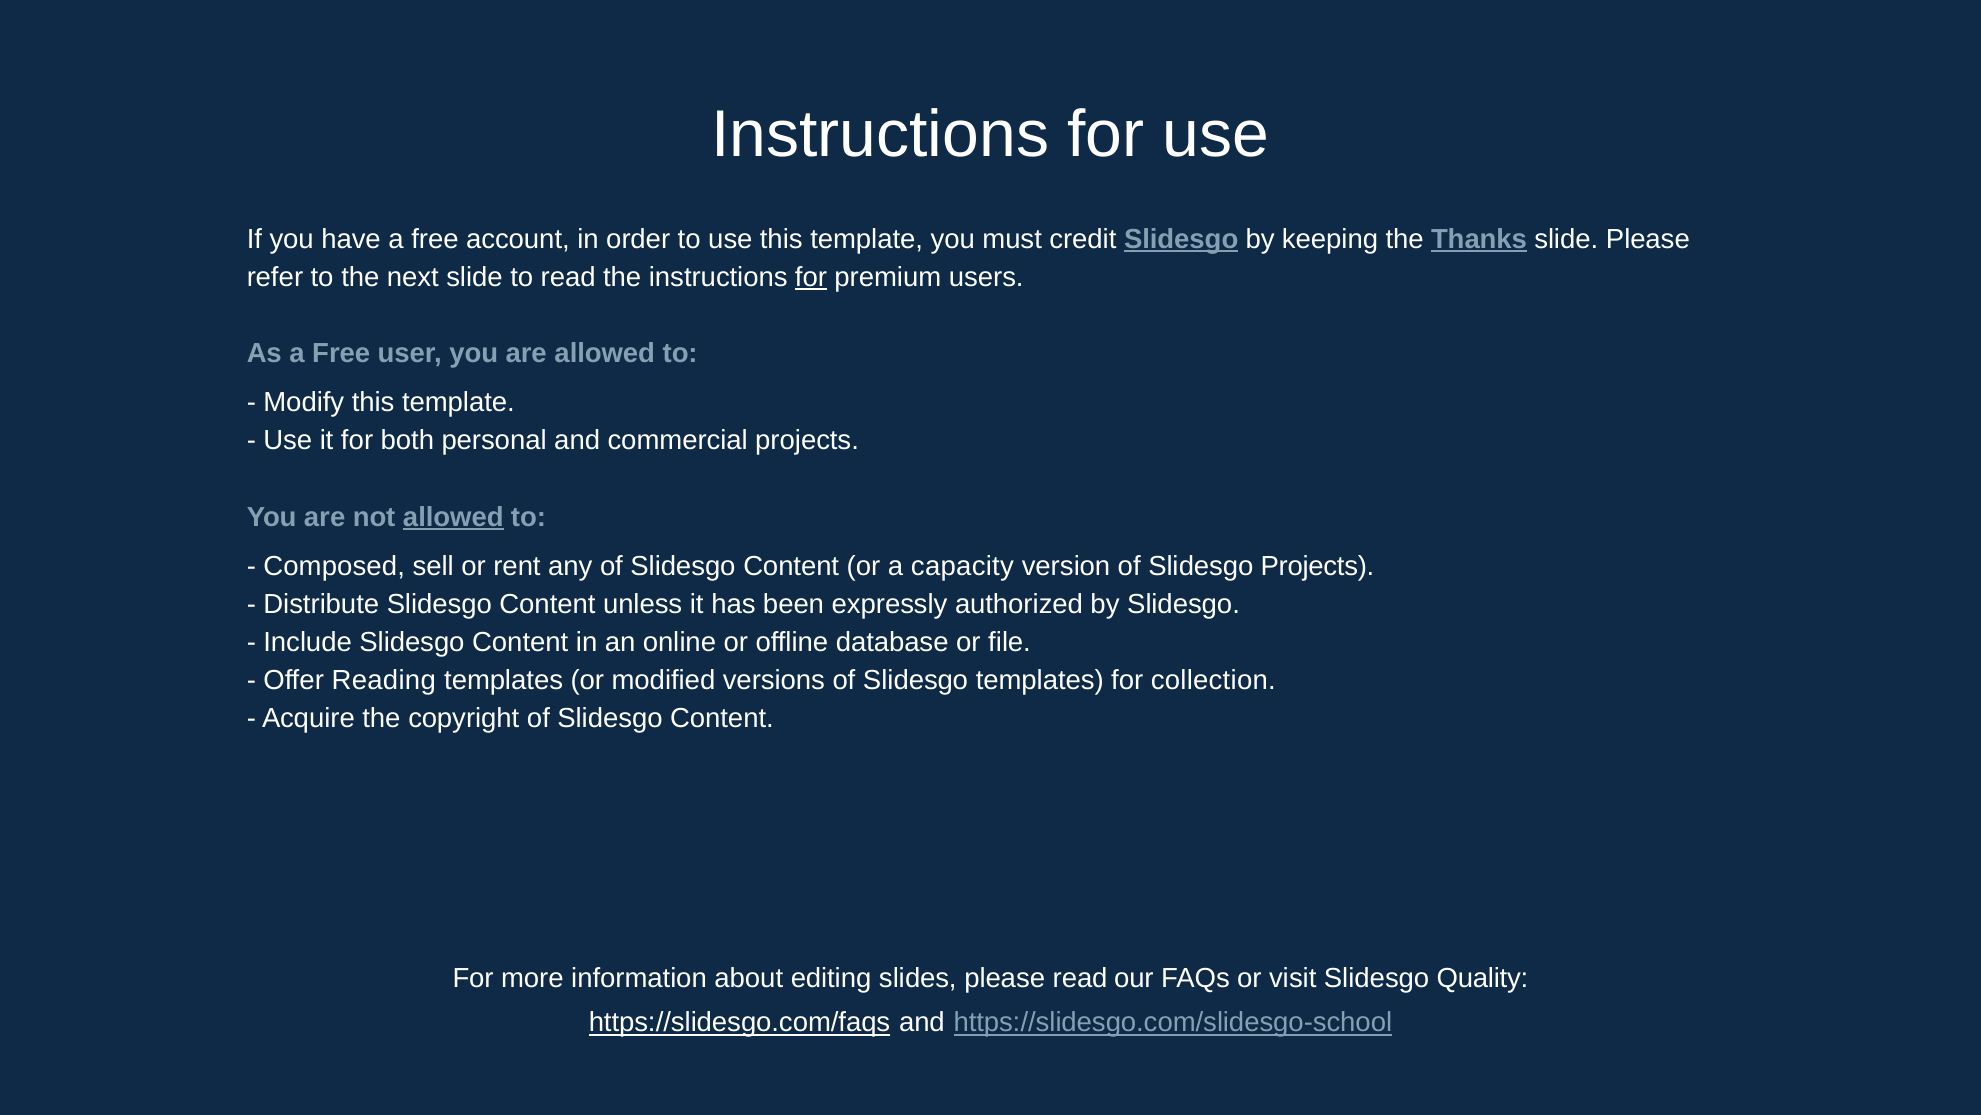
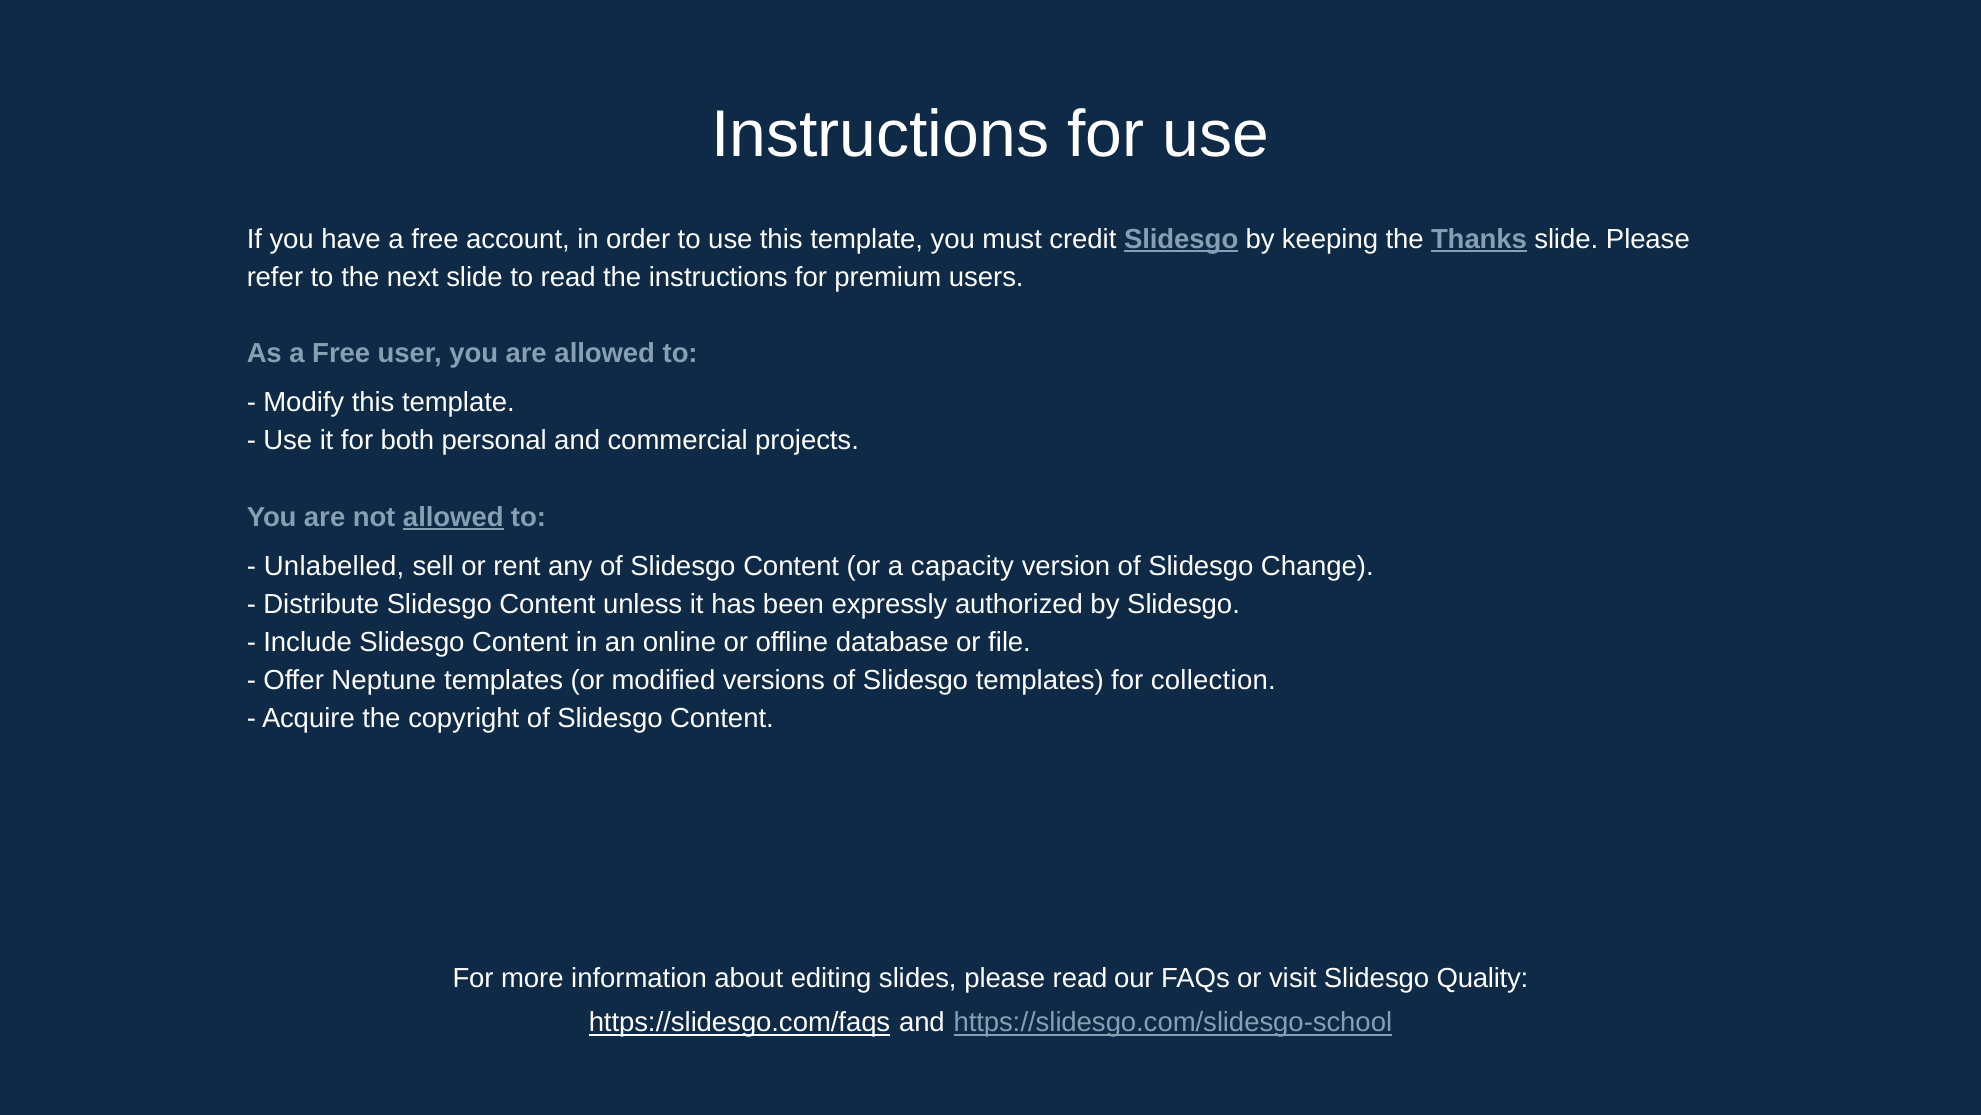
for at (811, 277) underline: present -> none
Composed: Composed -> Unlabelled
Slidesgo Projects: Projects -> Change
Reading: Reading -> Neptune
